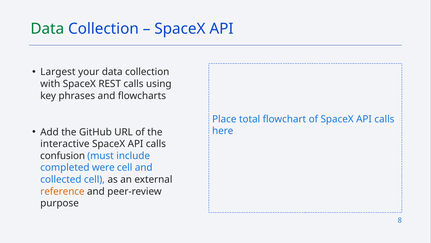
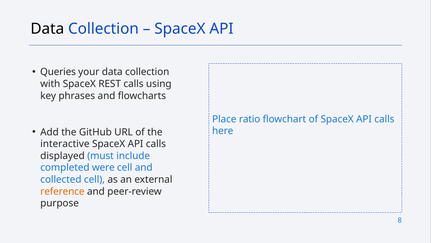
Data at (47, 29) colour: green -> black
Largest: Largest -> Queries
total: total -> ratio
confusion: confusion -> displayed
